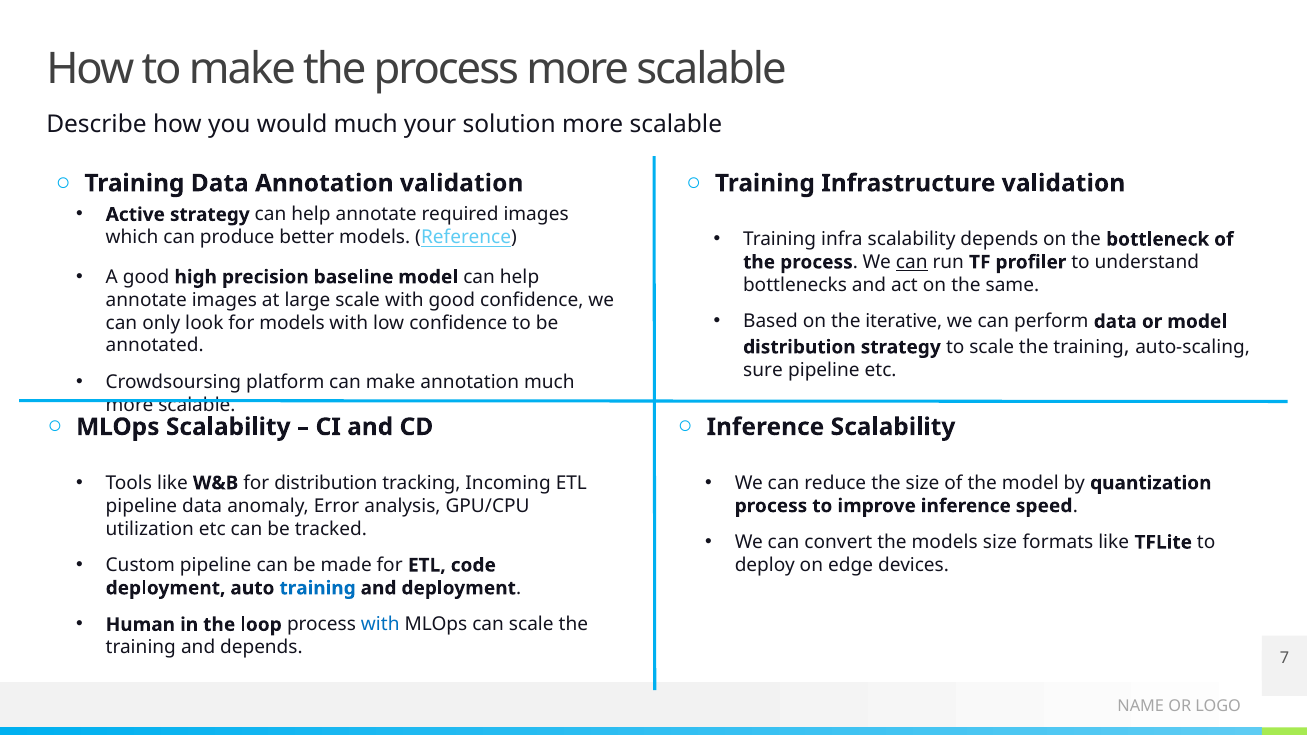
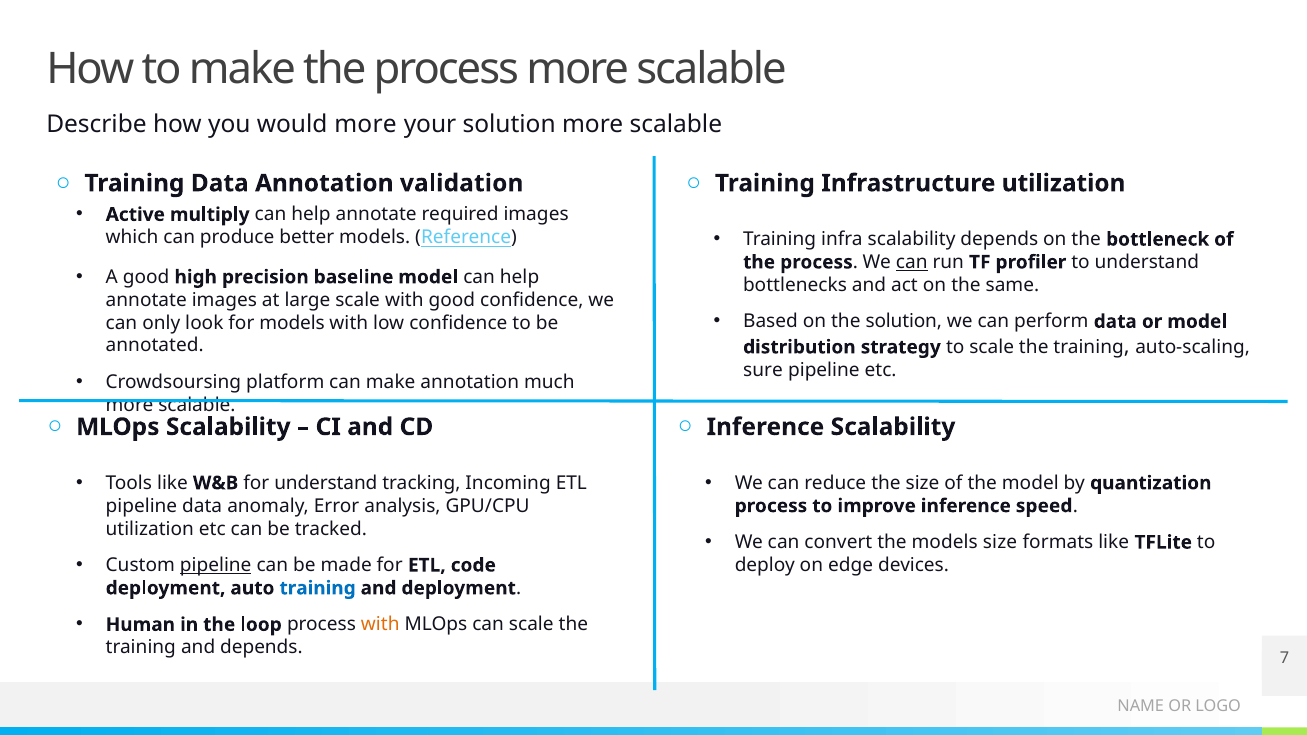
would much: much -> more
Infrastructure validation: validation -> utilization
Active strategy: strategy -> multiply
the iterative: iterative -> solution
for distribution: distribution -> understand
pipeline at (216, 565) underline: none -> present
with at (380, 625) colour: blue -> orange
